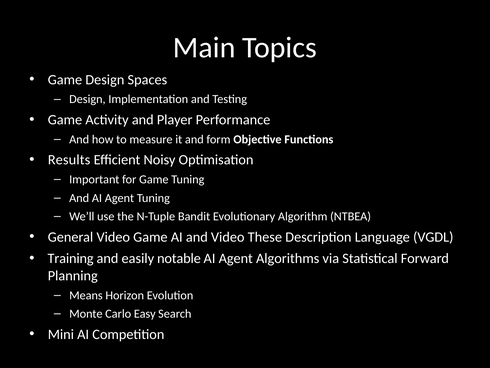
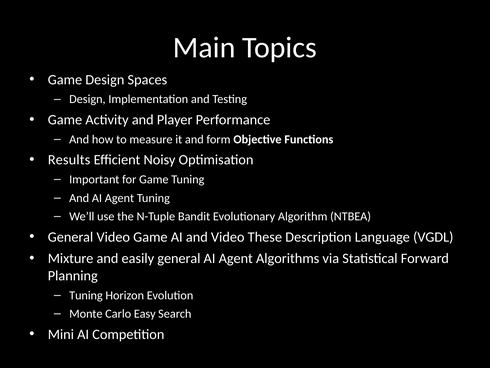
Training: Training -> Mixture
easily notable: notable -> general
Means at (86, 295): Means -> Tuning
